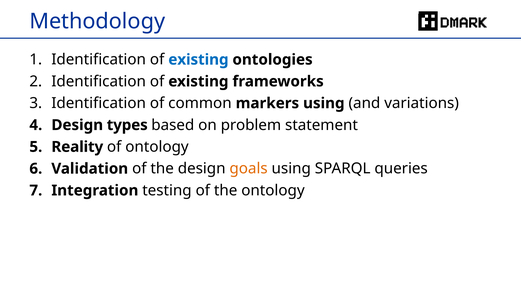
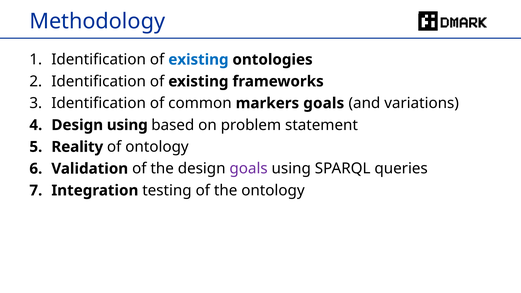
markers using: using -> goals
Design types: types -> using
goals at (249, 169) colour: orange -> purple
